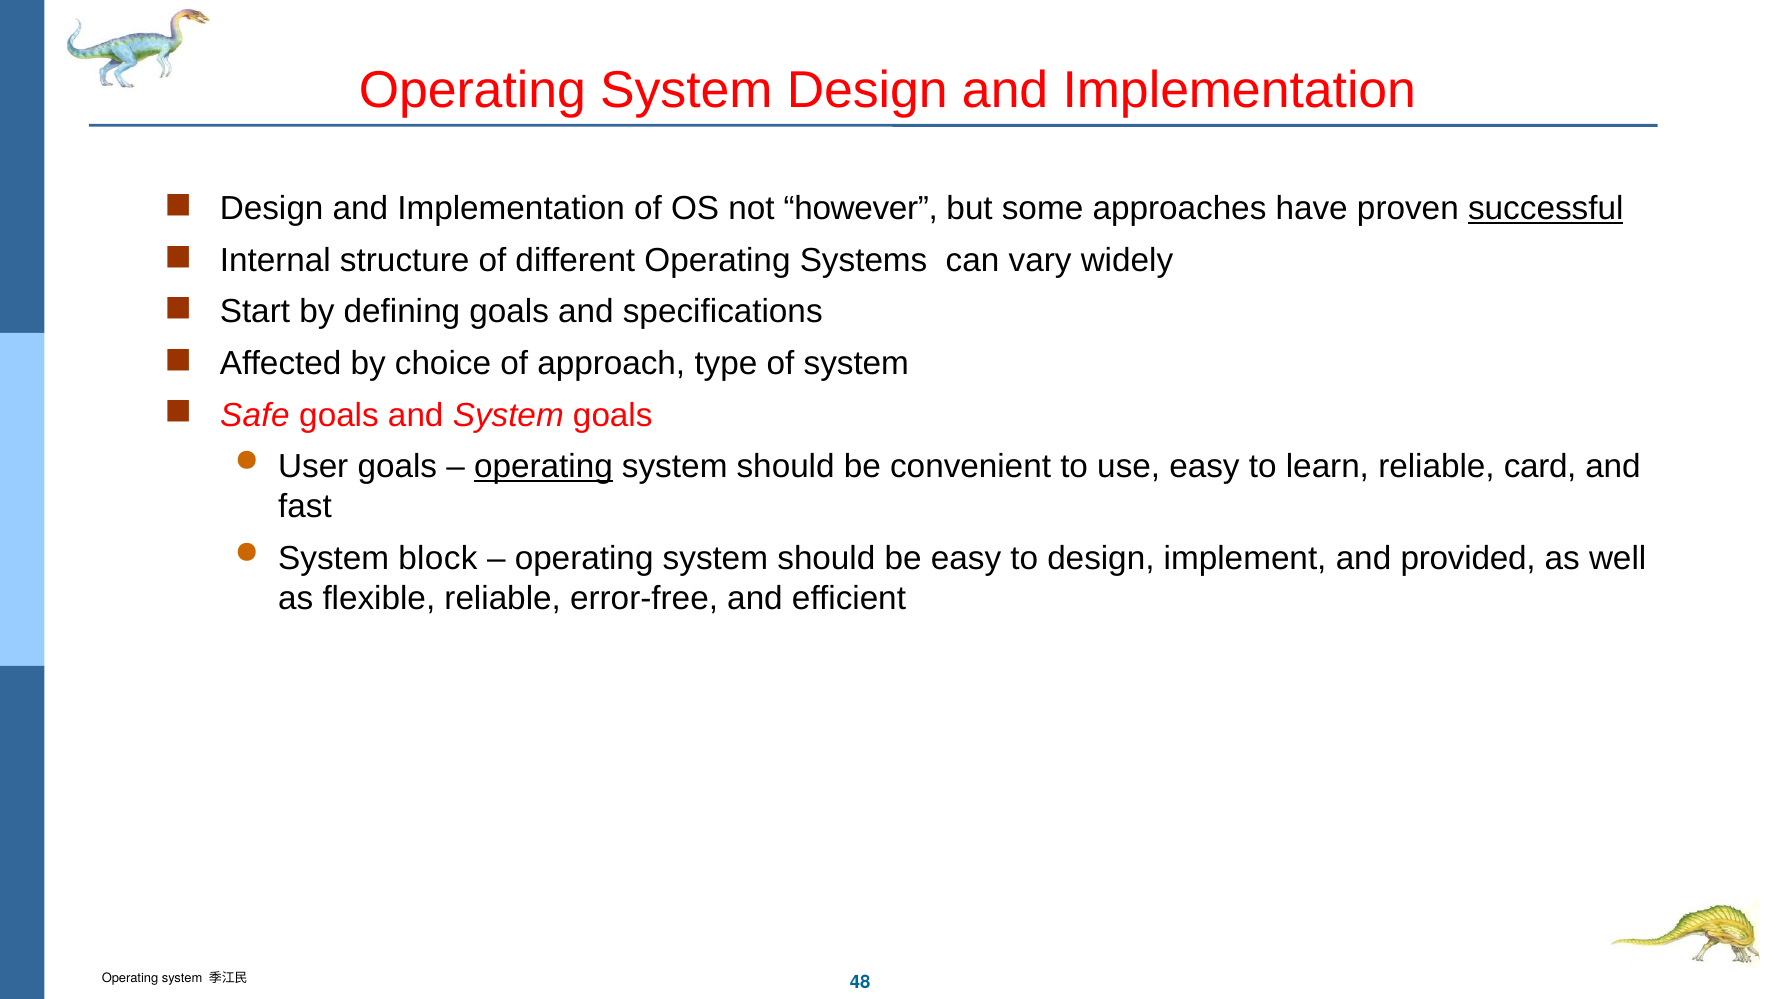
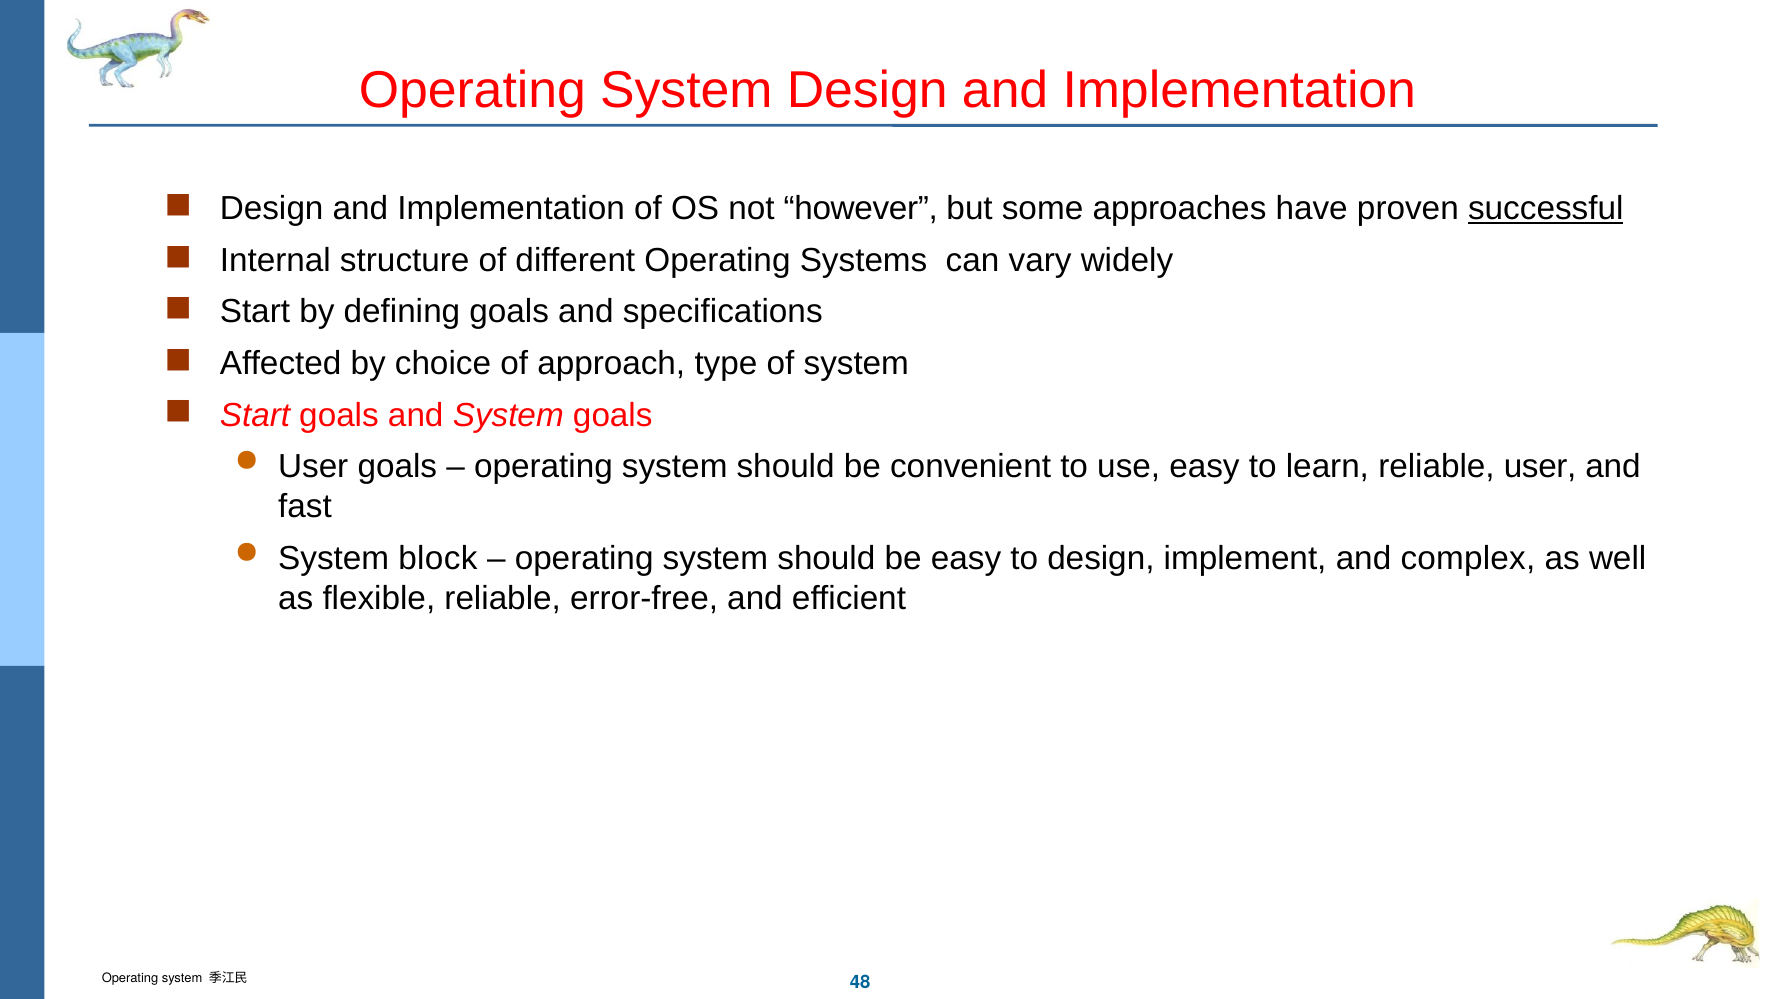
Safe at (255, 415): Safe -> Start
operating at (543, 467) underline: present -> none
reliable card: card -> user
provided: provided -> complex
